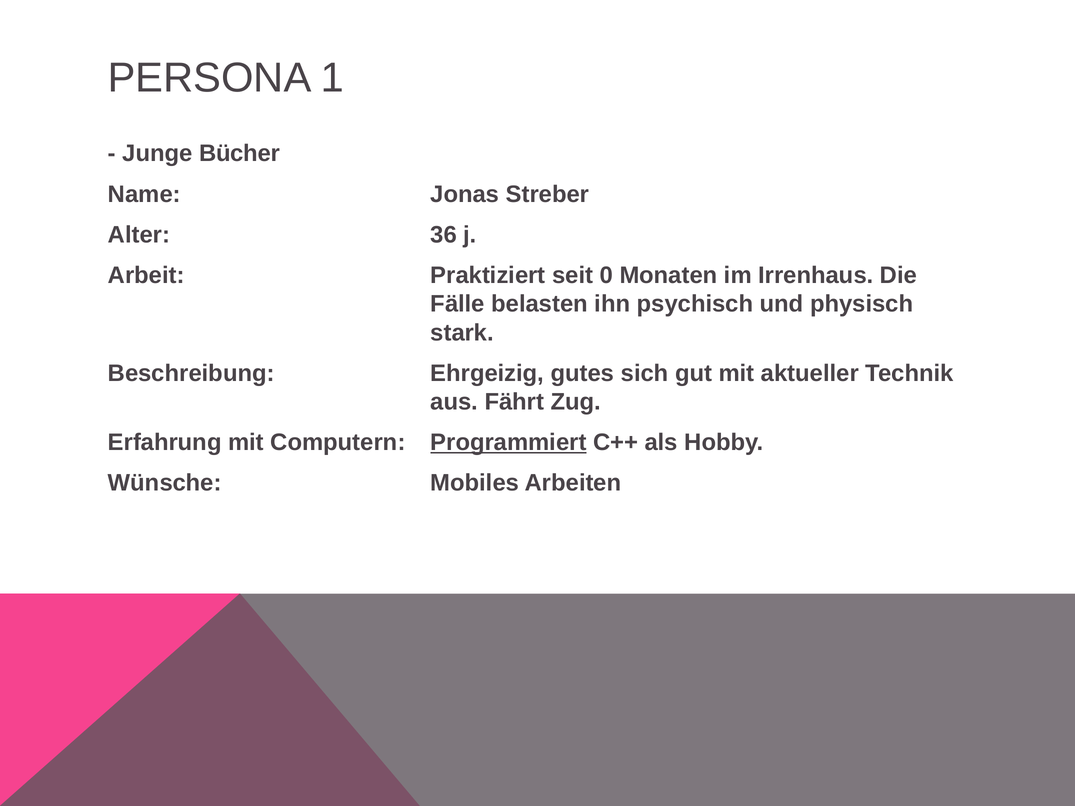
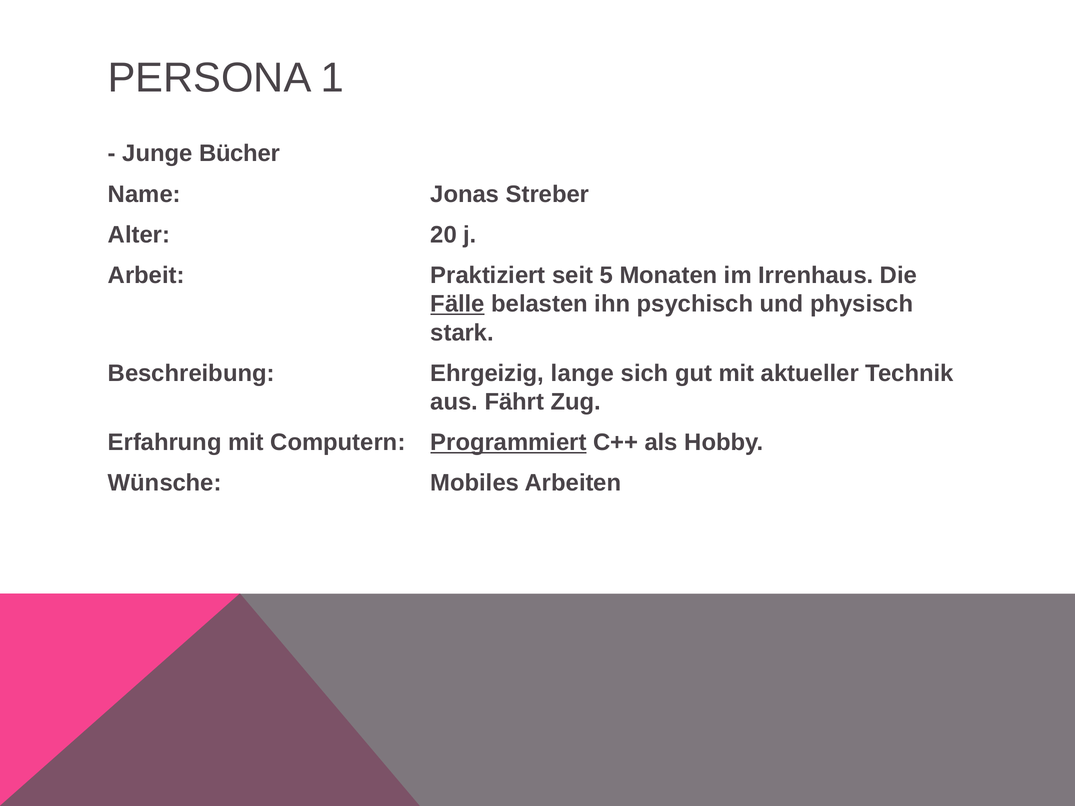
36: 36 -> 20
0: 0 -> 5
Fälle underline: none -> present
gutes: gutes -> lange
